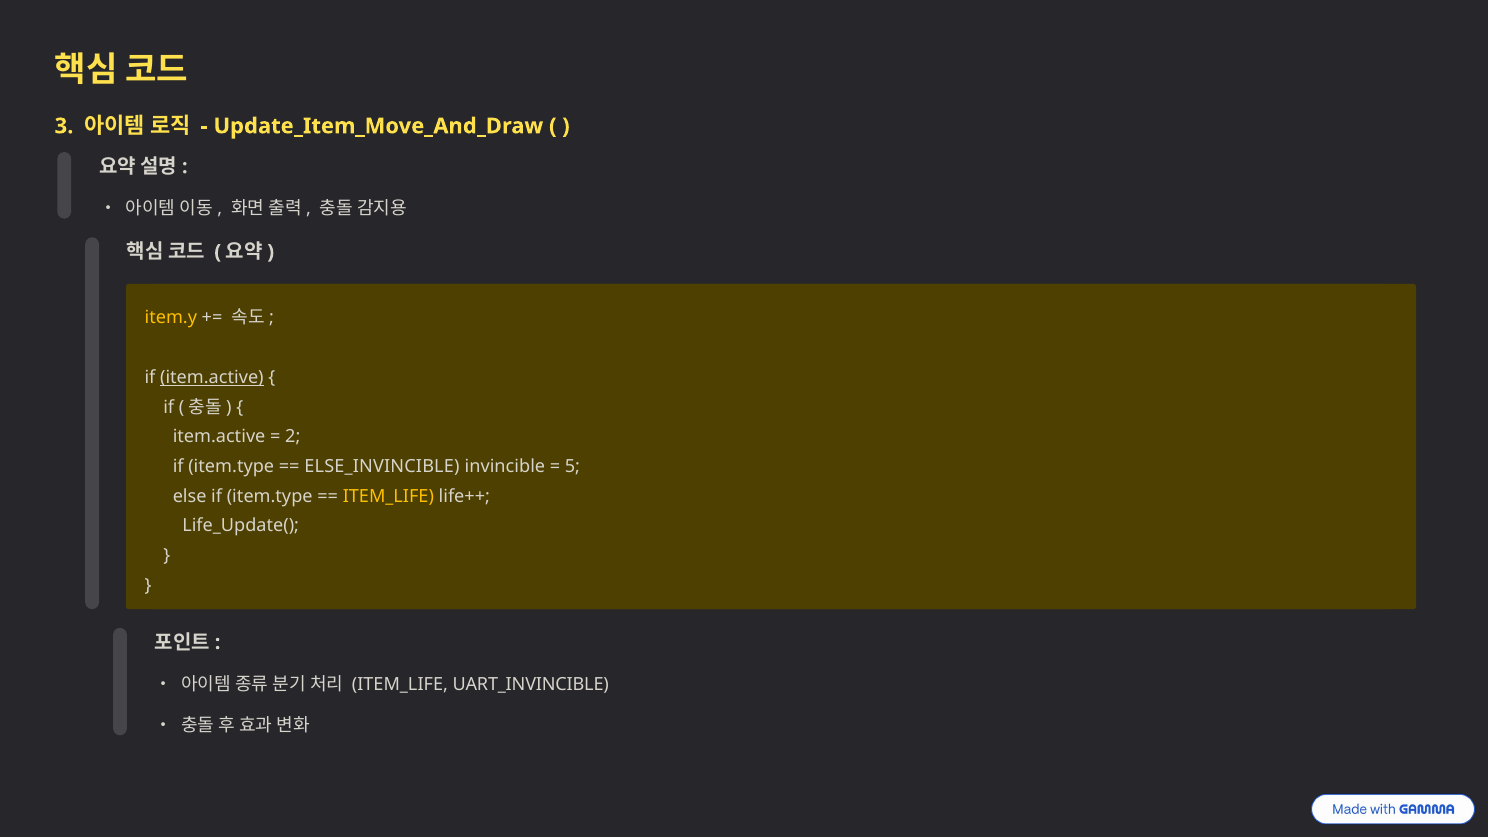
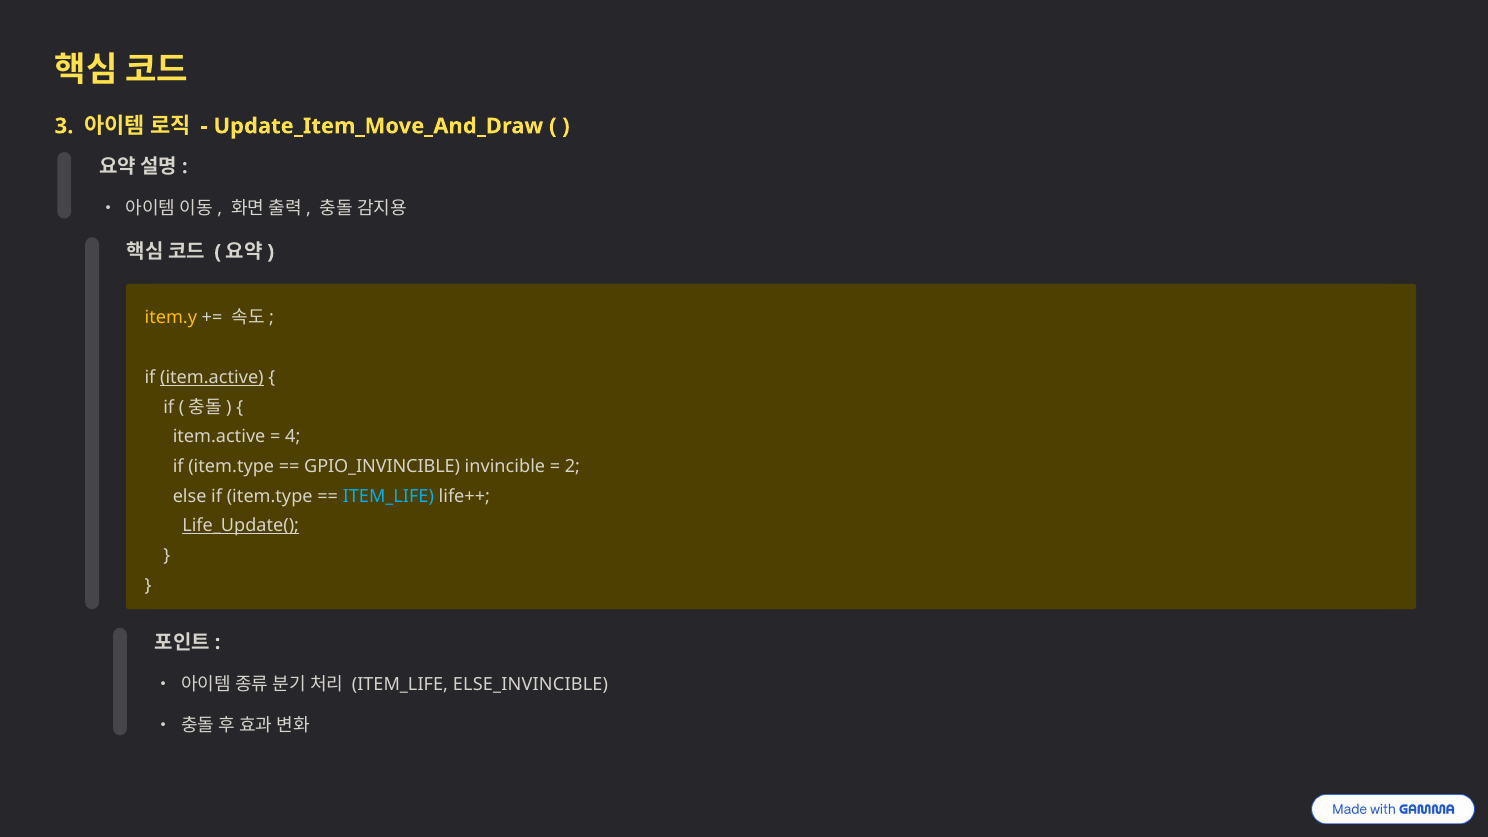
2: 2 -> 4
ELSE_INVINCIBLE: ELSE_INVINCIBLE -> GPIO_INVINCIBLE
5: 5 -> 2
ITEM_LIFE at (388, 496) colour: yellow -> light blue
Life_Update( underline: none -> present
UART_INVINCIBLE: UART_INVINCIBLE -> ELSE_INVINCIBLE
